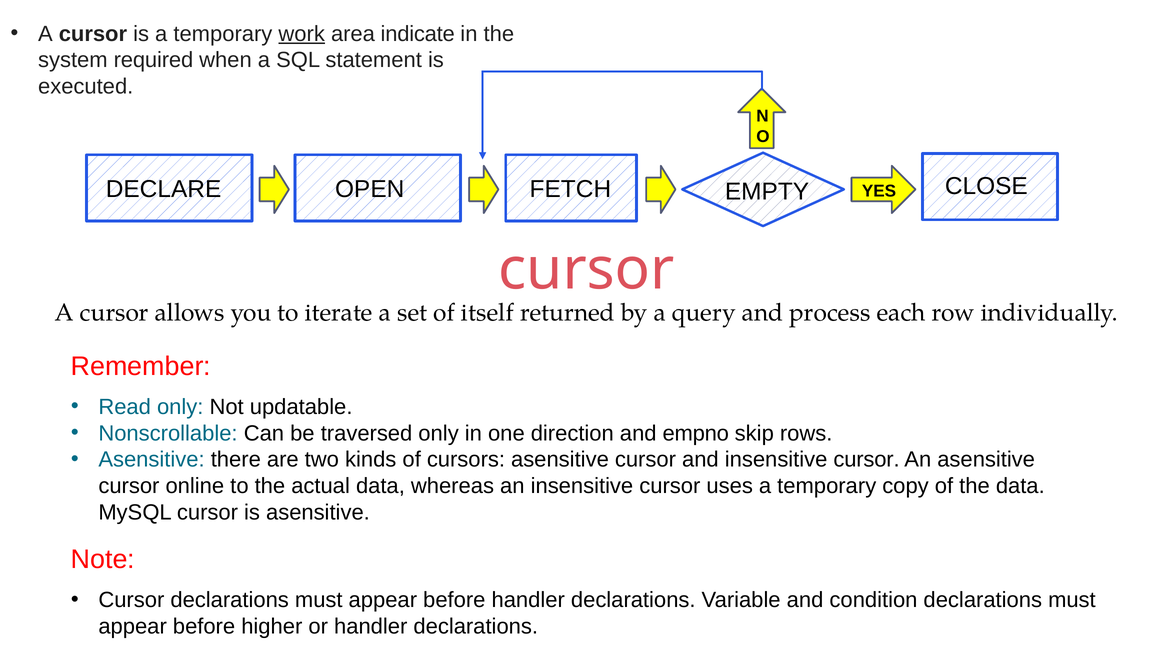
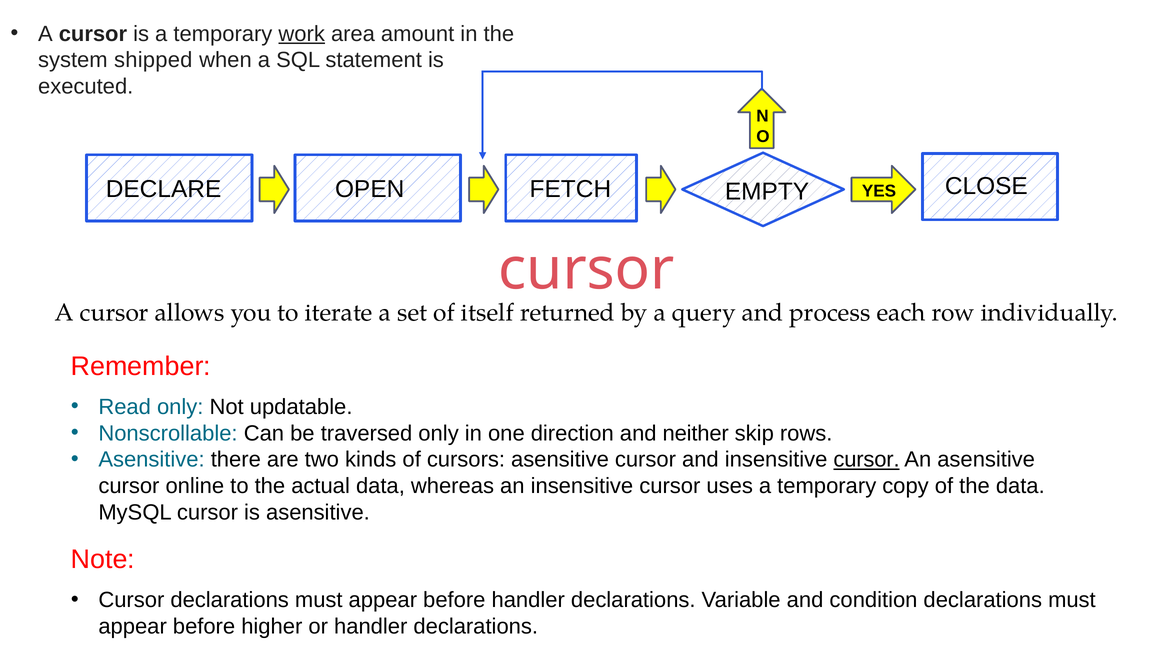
indicate: indicate -> amount
required: required -> shipped
empno: empno -> neither
cursor at (867, 460) underline: none -> present
